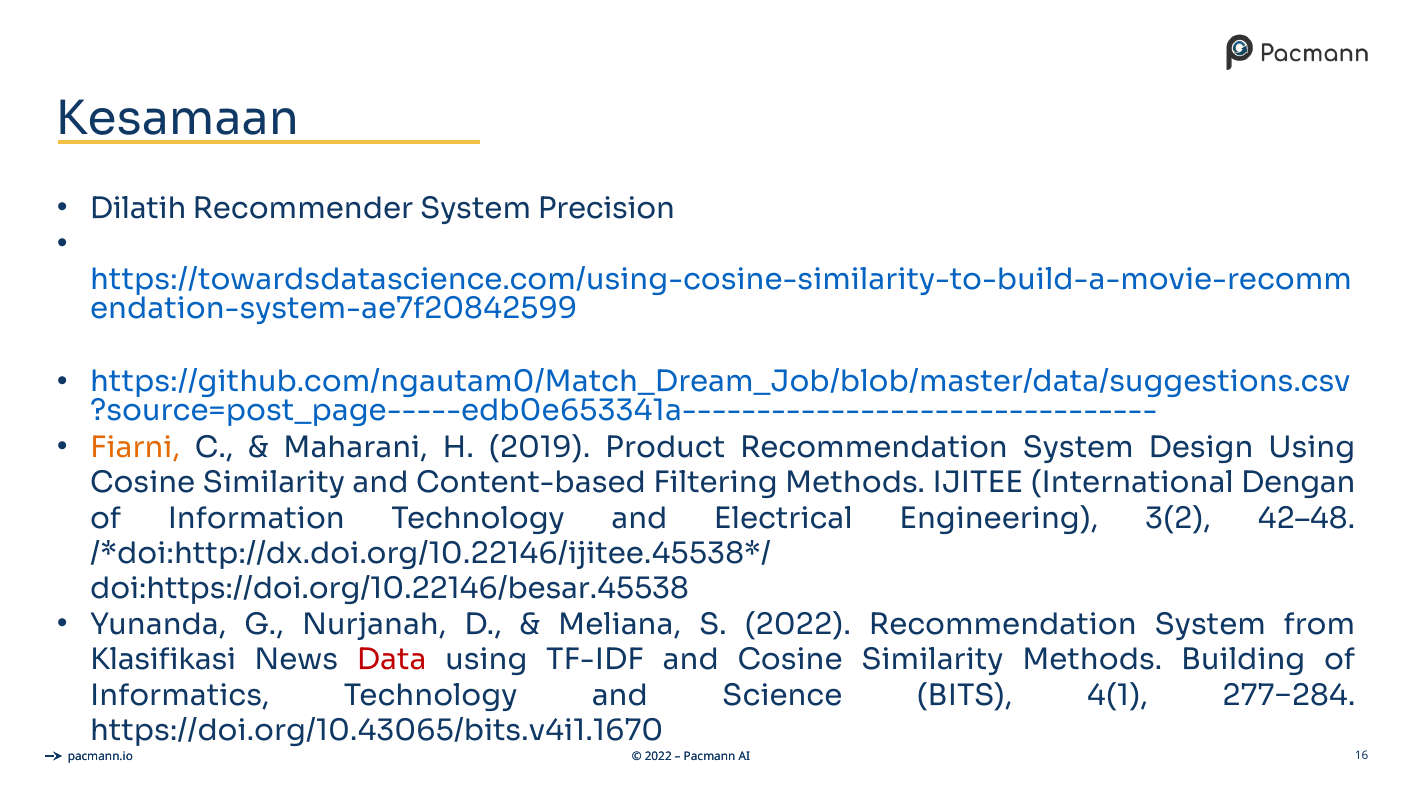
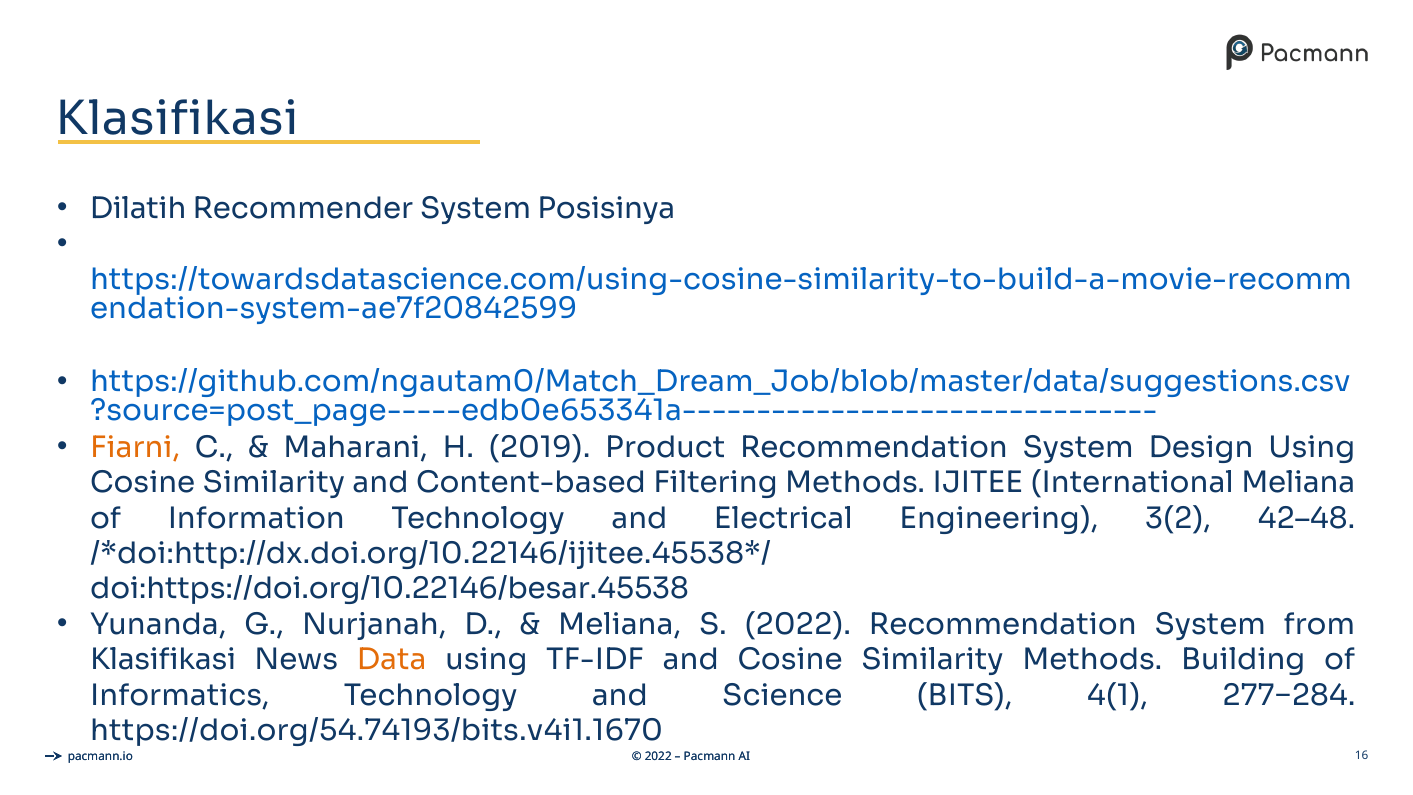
Kesamaan at (177, 119): Kesamaan -> Klasifikasi
Precision: Precision -> Posisinya
International Dengan: Dengan -> Meliana
Data colour: red -> orange
https://doi.org/10.43065/bits.v4i1.1670: https://doi.org/10.43065/bits.v4i1.1670 -> https://doi.org/54.74193/bits.v4i1.1670
